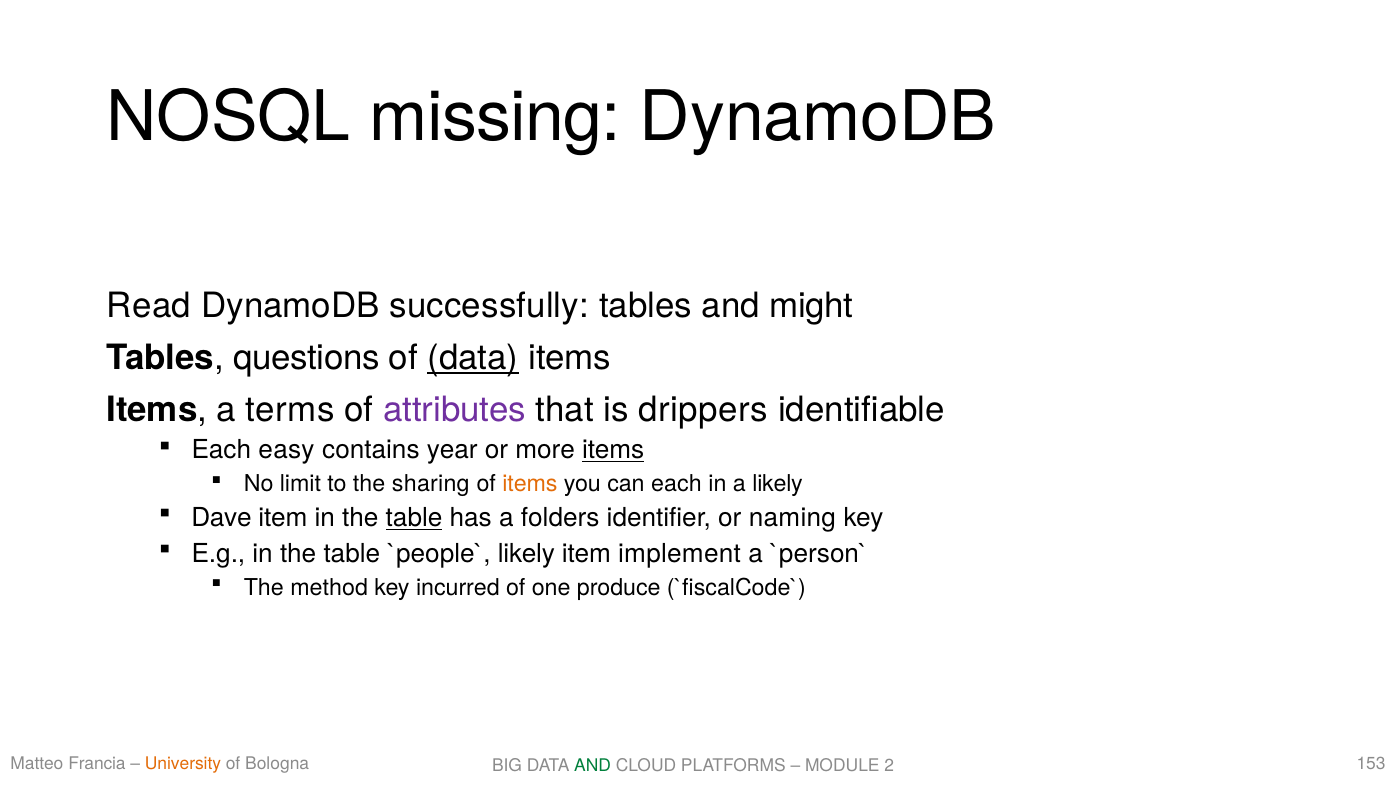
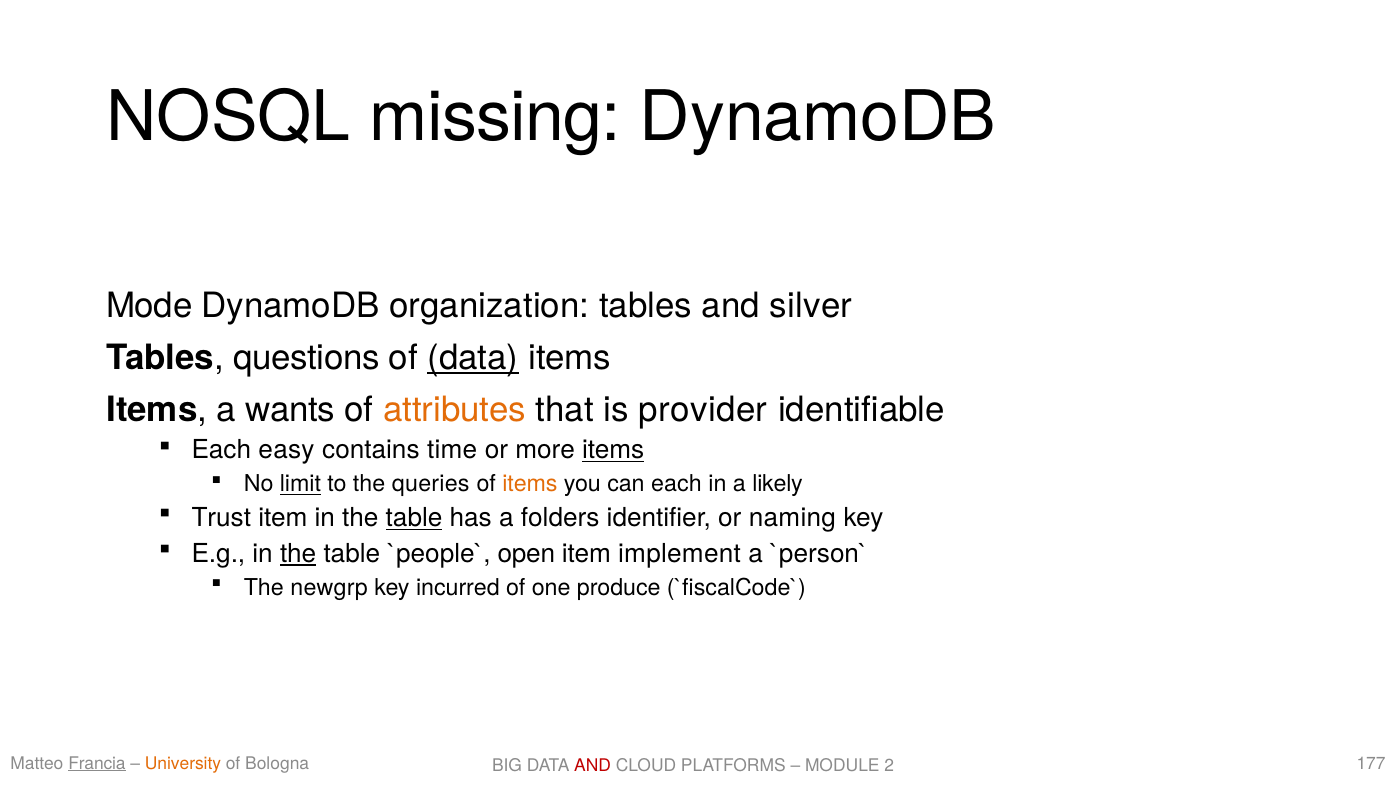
Read: Read -> Mode
successfully: successfully -> organization
might: might -> silver
terms: terms -> wants
attributes colour: purple -> orange
drippers: drippers -> provider
year: year -> time
limit underline: none -> present
sharing: sharing -> queries
Dave: Dave -> Trust
the at (298, 554) underline: none -> present
likely at (526, 554): likely -> open
method: method -> newgrp
Francia underline: none -> present
153: 153 -> 177
AND at (593, 766) colour: green -> red
